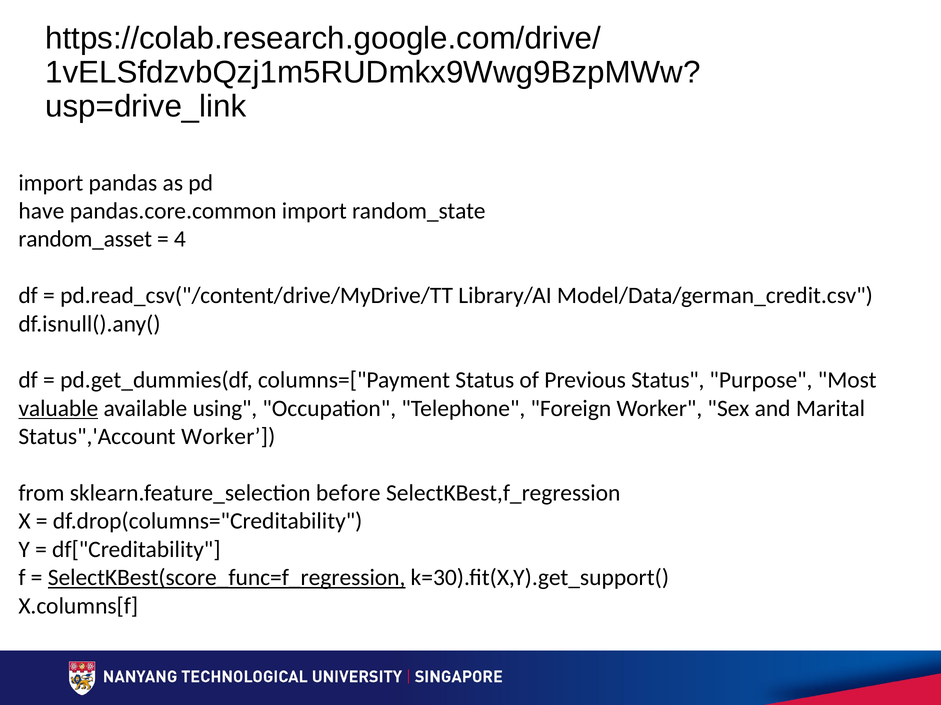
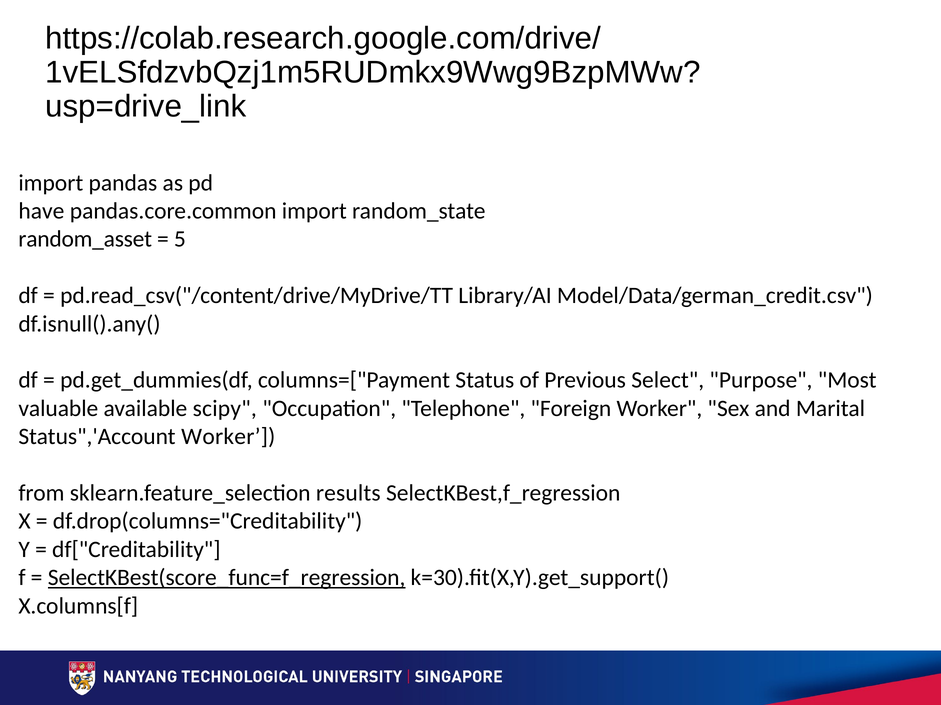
4: 4 -> 5
Previous Status: Status -> Select
valuable underline: present -> none
using: using -> scipy
before: before -> results
